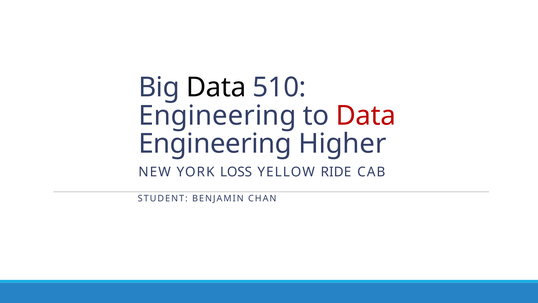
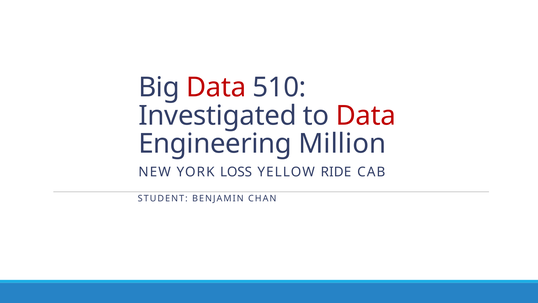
Data at (216, 87) colour: black -> red
Engineering at (217, 115): Engineering -> Investigated
Higher: Higher -> Million
